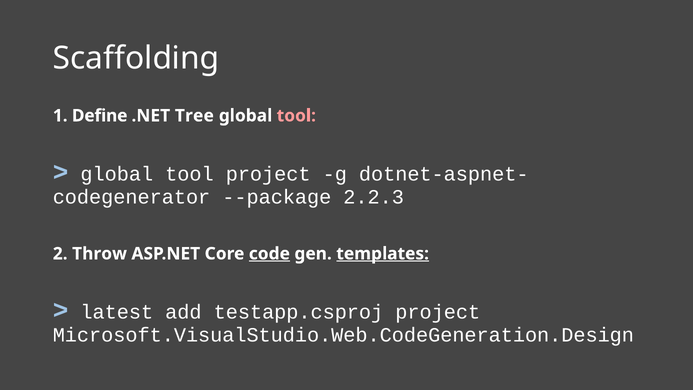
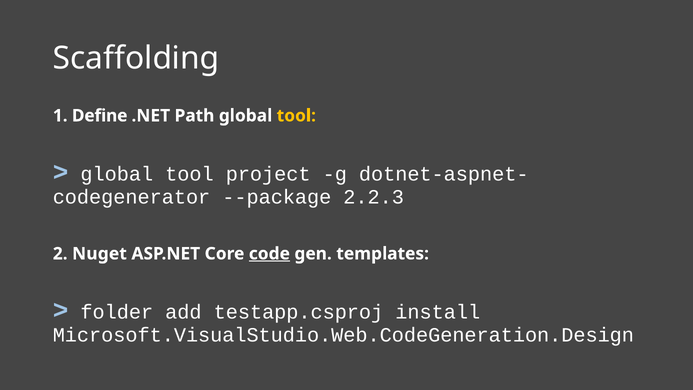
Tree: Tree -> Path
tool at (296, 116) colour: pink -> yellow
Throw: Throw -> Nuget
templates underline: present -> none
latest: latest -> folder
testapp.csproj project: project -> install
